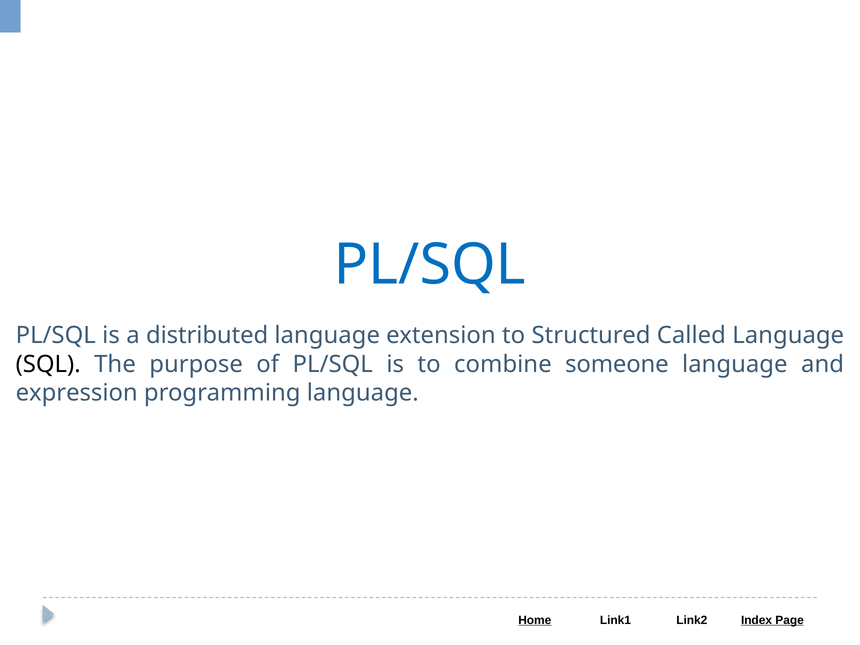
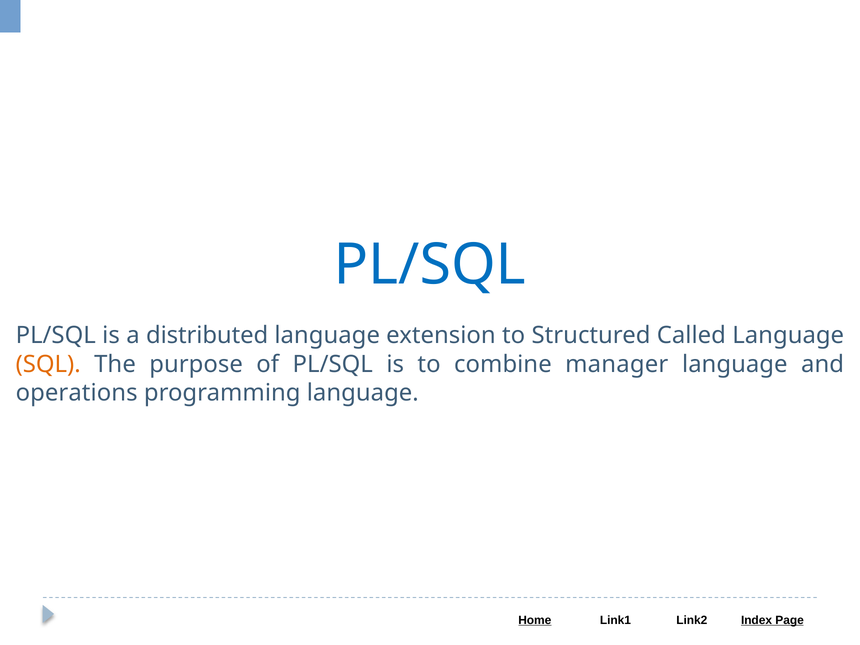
SQL colour: black -> orange
someone: someone -> manager
expression: expression -> operations
